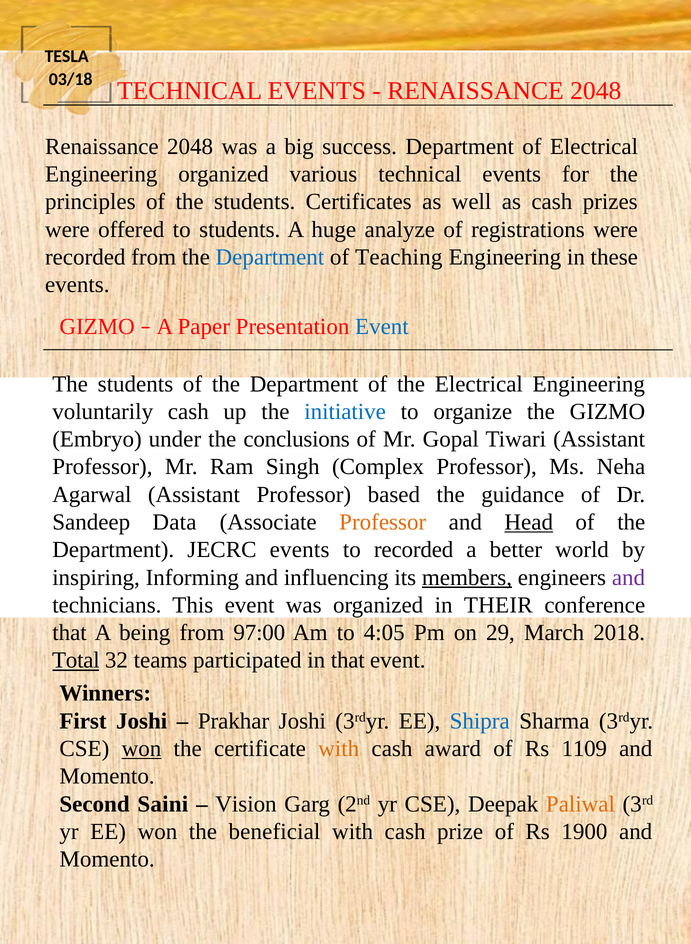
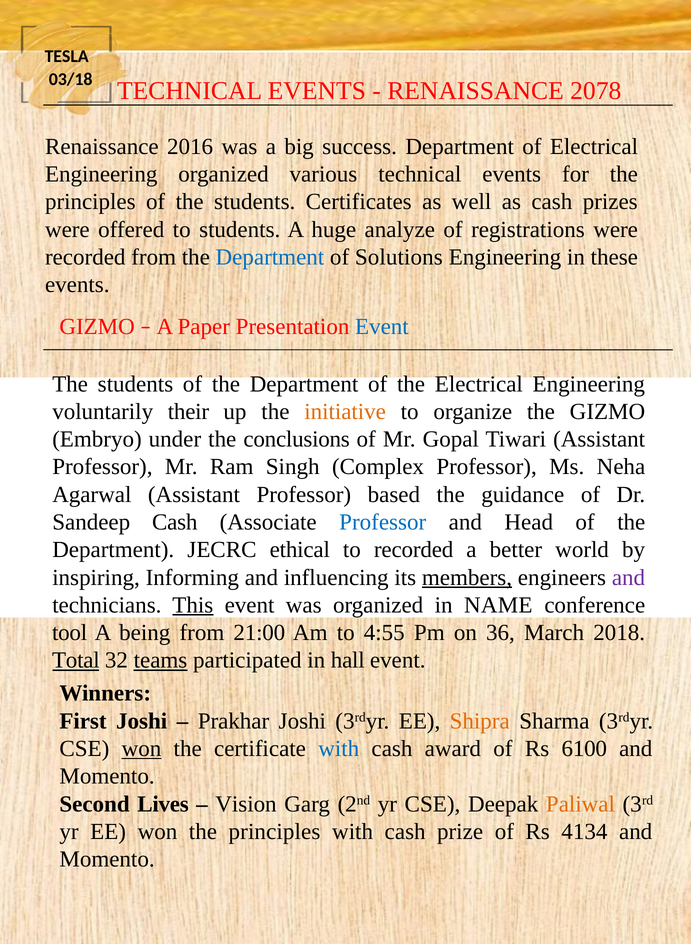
2048 at (596, 91): 2048 -> 2078
2048 at (190, 147): 2048 -> 2016
Teaching: Teaching -> Solutions
voluntarily cash: cash -> their
initiative colour: blue -> orange
Sandeep Data: Data -> Cash
Professor at (383, 522) colour: orange -> blue
Head underline: present -> none
JECRC events: events -> ethical
This underline: none -> present
THEIR: THEIR -> NAME
that at (69, 633): that -> tool
97:00: 97:00 -> 21:00
4:05: 4:05 -> 4:55
29: 29 -> 36
teams underline: none -> present
in that: that -> hall
Shipra colour: blue -> orange
with at (339, 749) colour: orange -> blue
1109: 1109 -> 6100
Saini: Saini -> Lives
won the beneficial: beneficial -> principles
1900: 1900 -> 4134
